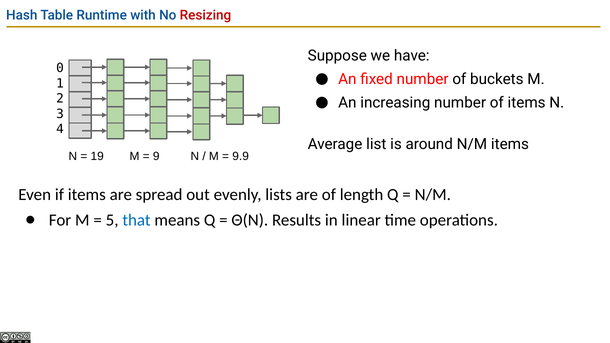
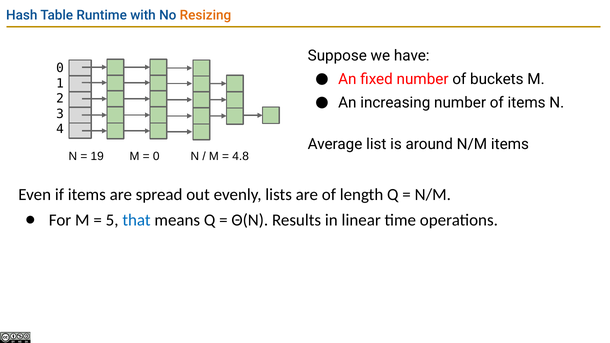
Resizing colour: red -> orange
9 at (156, 156): 9 -> 0
9.9: 9.9 -> 4.8
